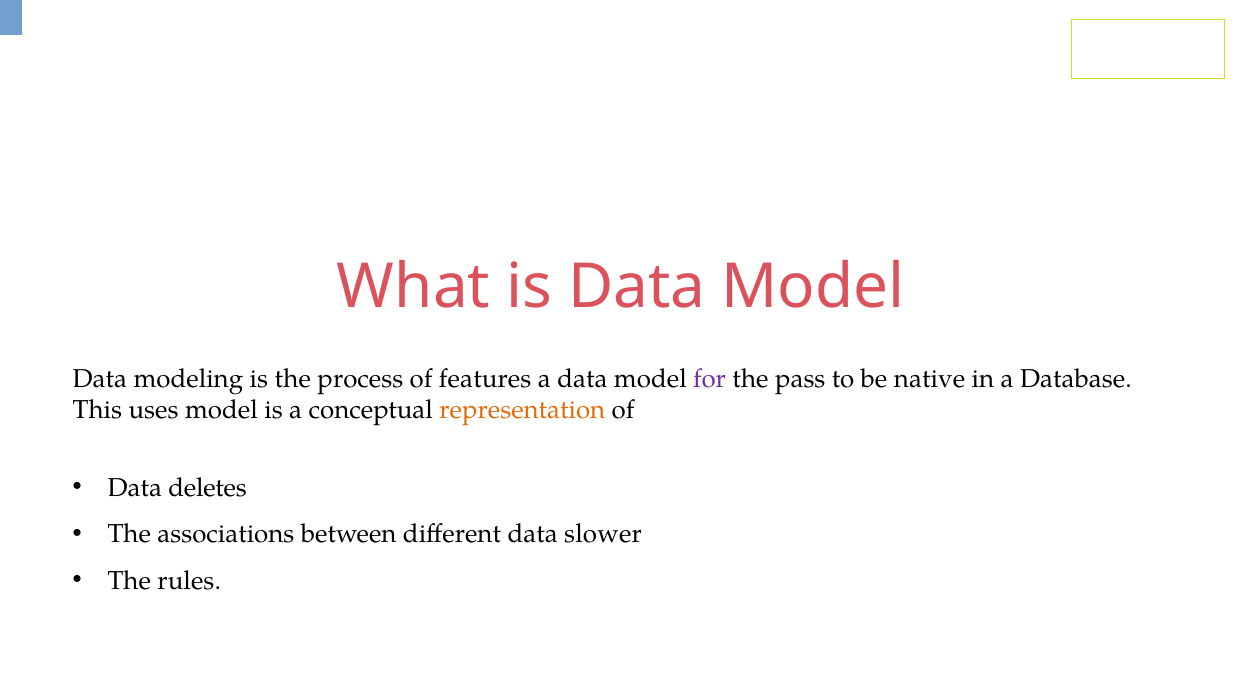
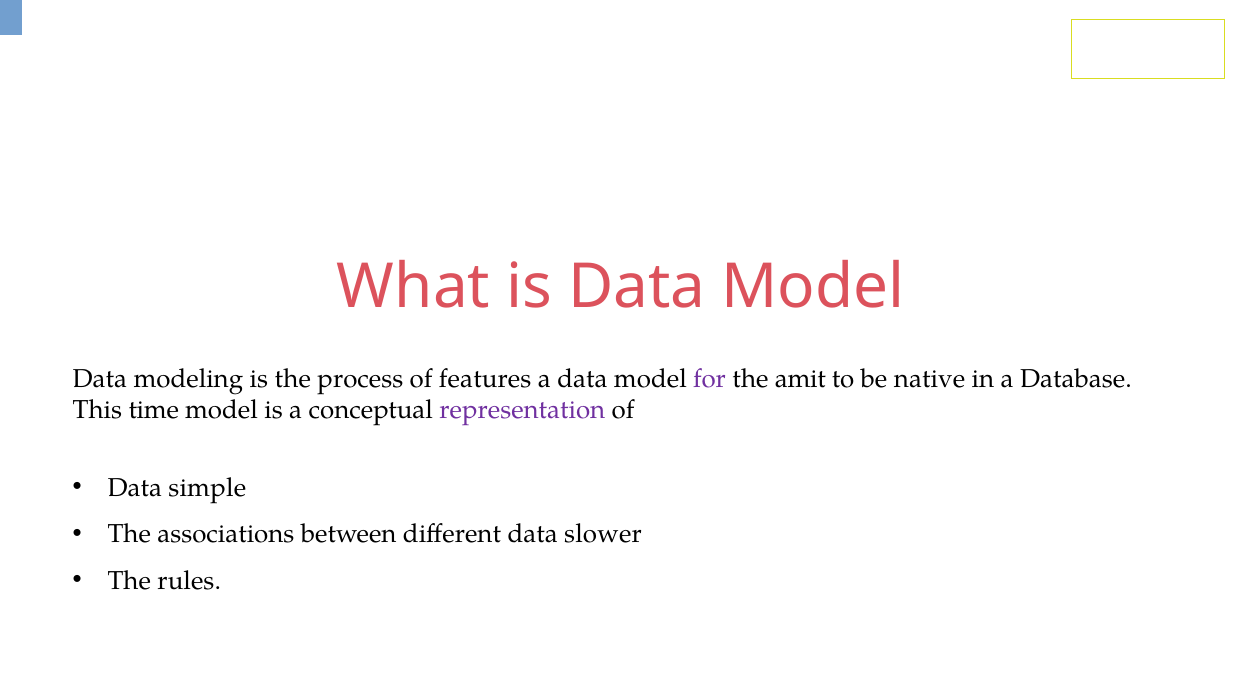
pass: pass -> amit
uses: uses -> time
representation colour: orange -> purple
deletes: deletes -> simple
